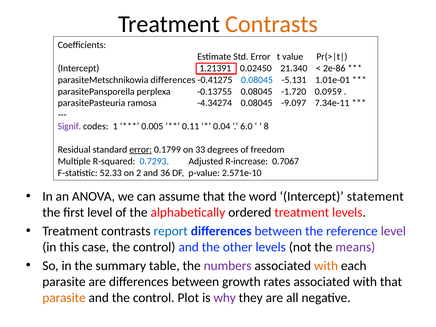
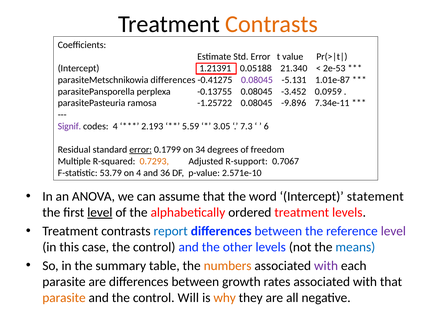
0.02450: 0.02450 -> 0.05188
2e-86: 2e-86 -> 2e-53
0.08045 at (257, 80) colour: blue -> purple
1.01e-01: 1.01e-01 -> 1.01e-87
-1.720: -1.720 -> -3.452
-4.34274: -4.34274 -> -1.25722
-9.097: -9.097 -> -9.896
codes 1: 1 -> 4
0.005: 0.005 -> 2.193
0.11: 0.11 -> 5.59
0.04: 0.04 -> 3.05
6.0: 6.0 -> 7.3
8: 8 -> 6
33: 33 -> 34
0.7293 colour: blue -> orange
R-increase: R-increase -> R-support
52.33: 52.33 -> 53.79
on 2: 2 -> 4
level at (100, 212) underline: none -> present
means colour: purple -> blue
numbers colour: purple -> orange
with at (326, 266) colour: orange -> purple
Plot: Plot -> Will
why colour: purple -> orange
